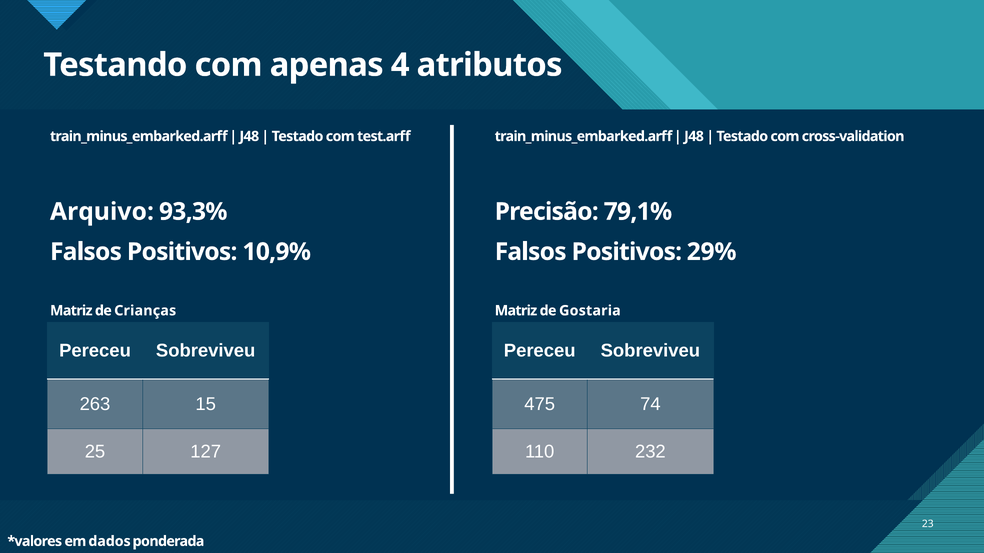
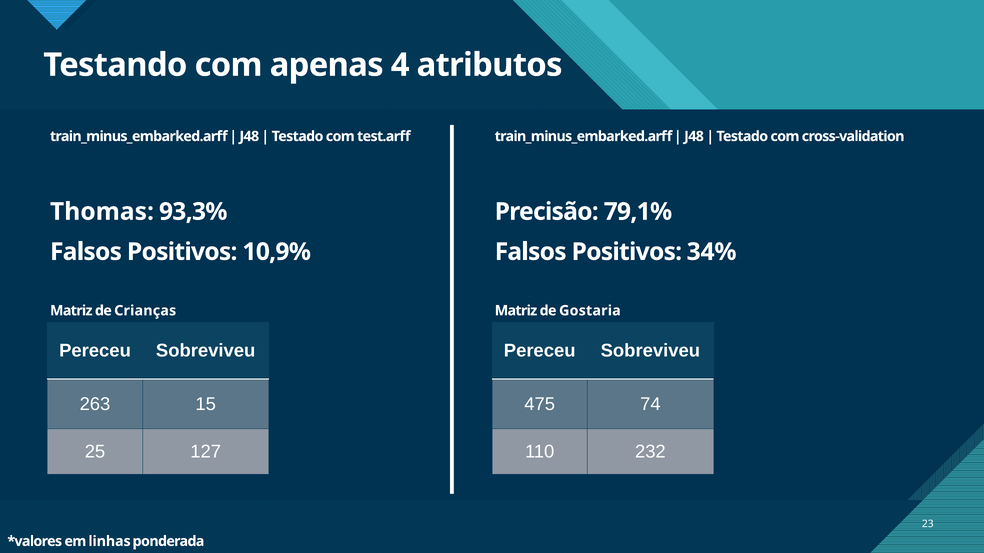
Arquivo: Arquivo -> Thomas
29%: 29% -> 34%
dados: dados -> linhas
